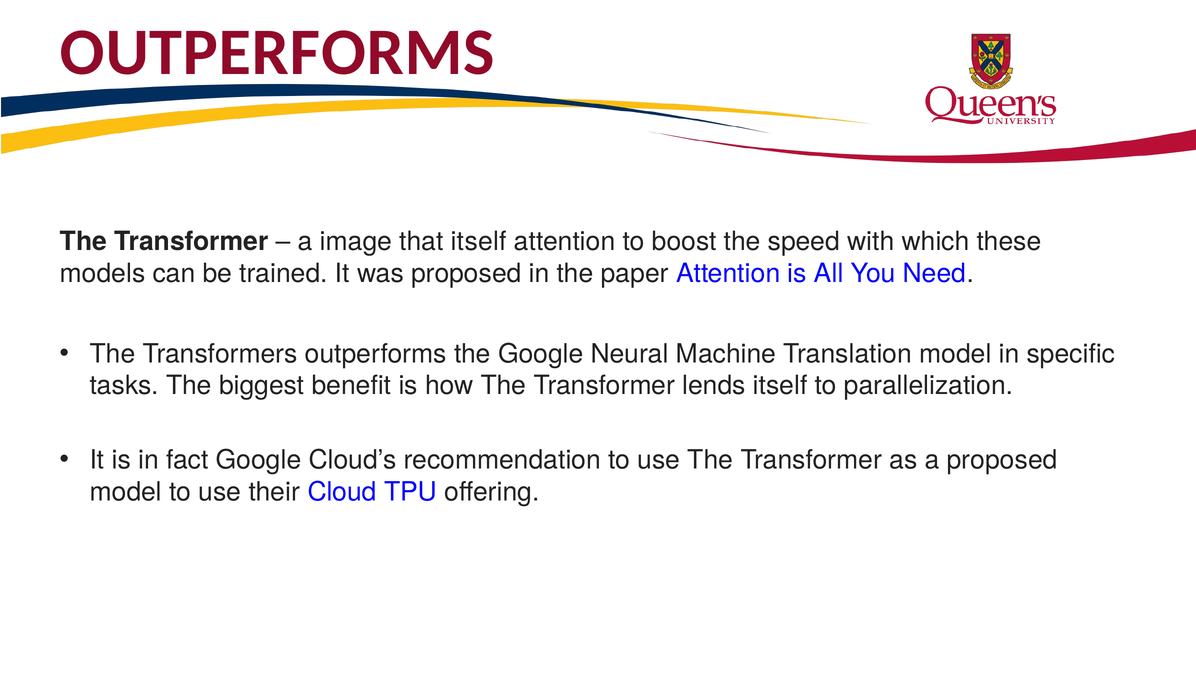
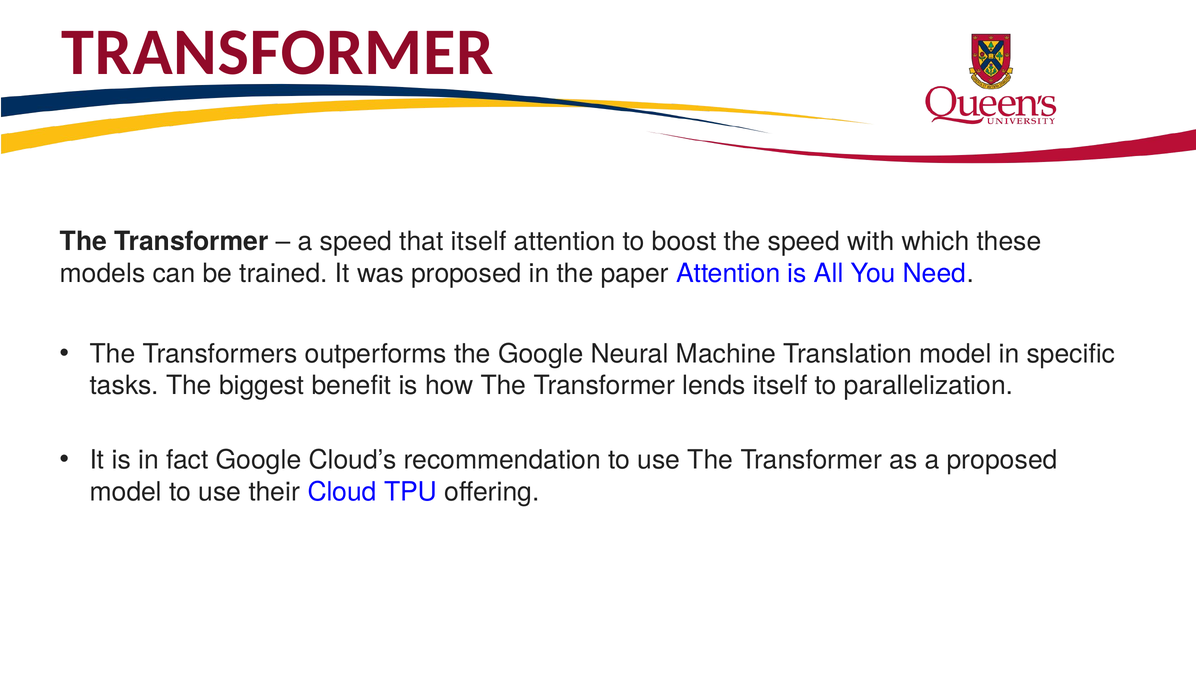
OUTPERFORMS at (277, 52): OUTPERFORMS -> TRANSFORMER
a image: image -> speed
